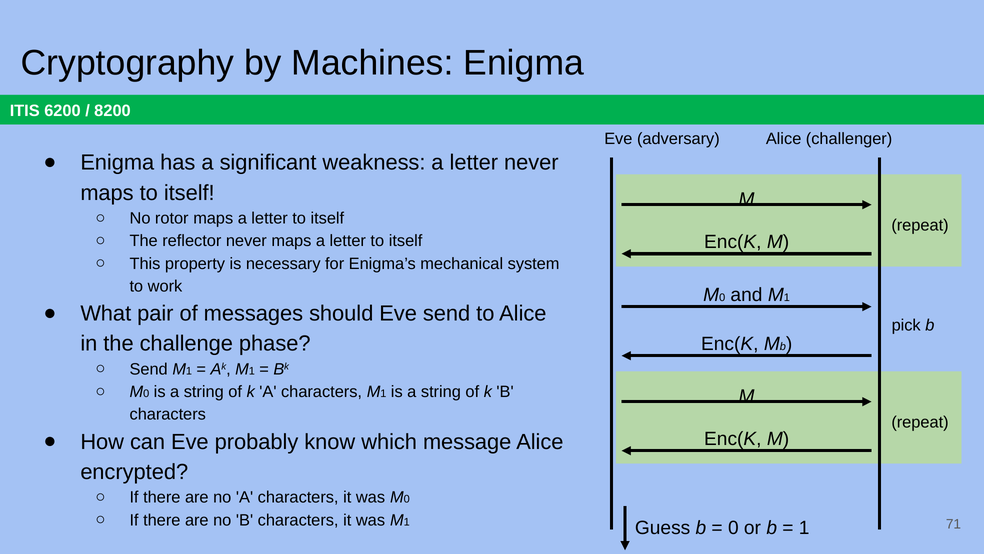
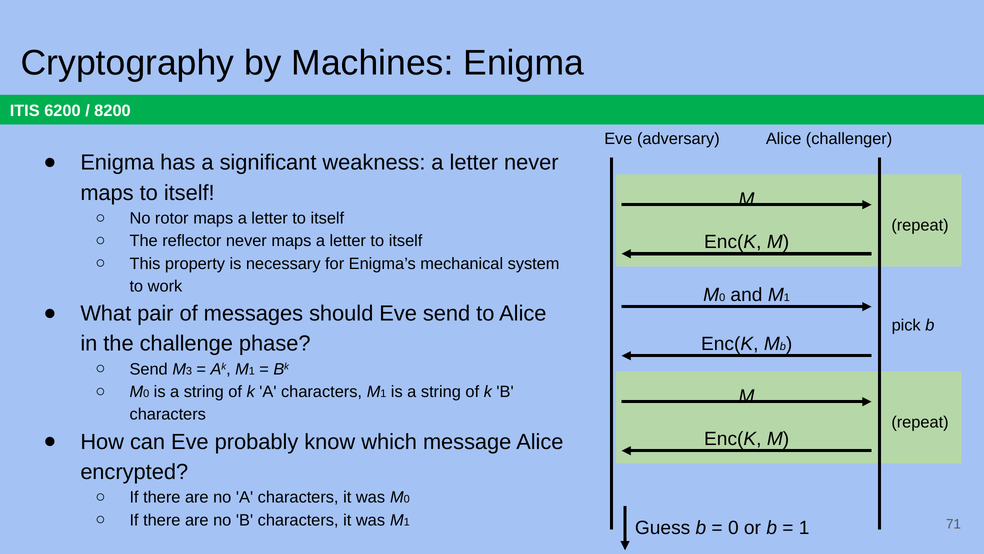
Send M 1: 1 -> 3
